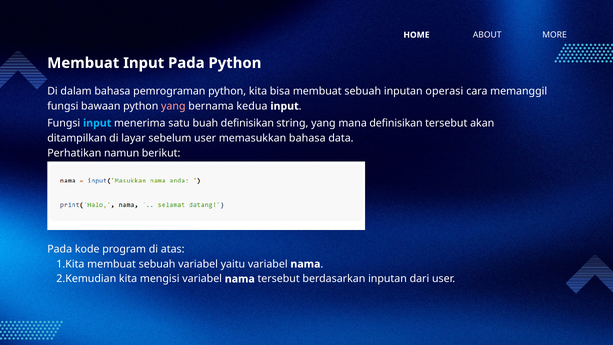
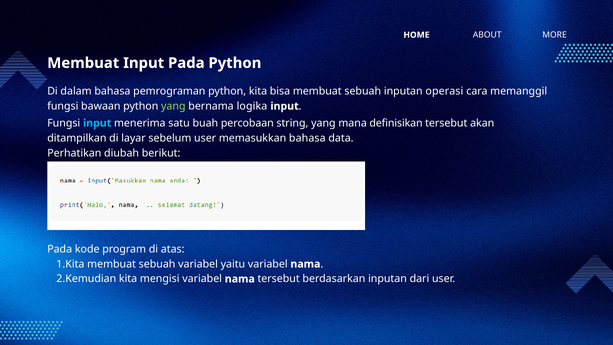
yang at (173, 106) colour: pink -> light green
kedua: kedua -> logika
buah definisikan: definisikan -> percobaan
namun: namun -> diubah
